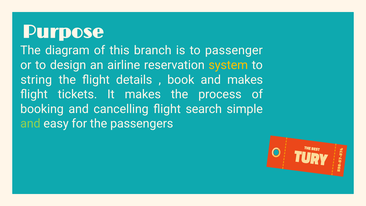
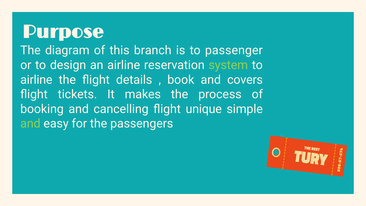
system colour: yellow -> light green
string at (36, 80): string -> airline
and makes: makes -> covers
search: search -> unique
